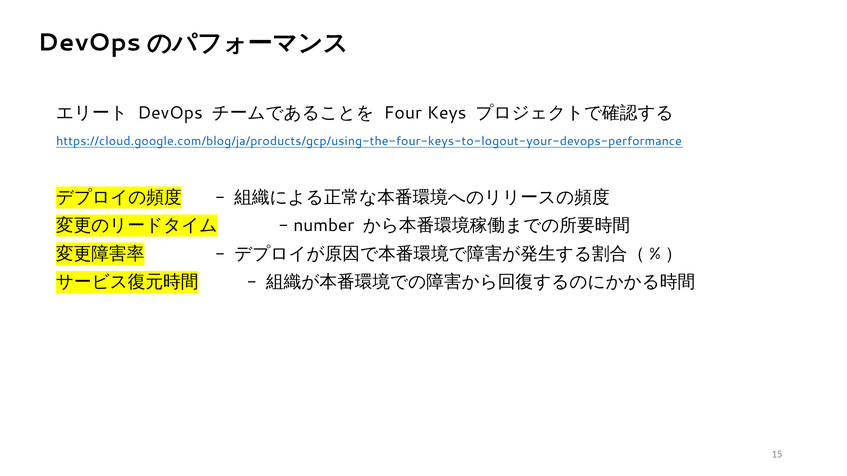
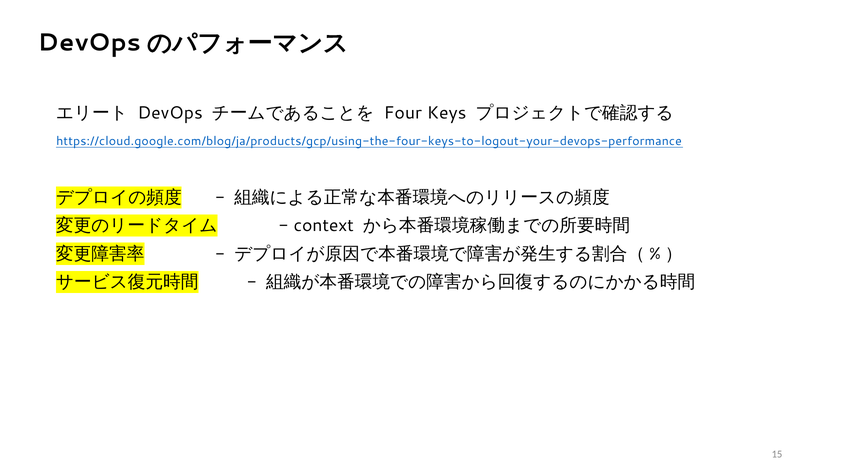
number: number -> context
